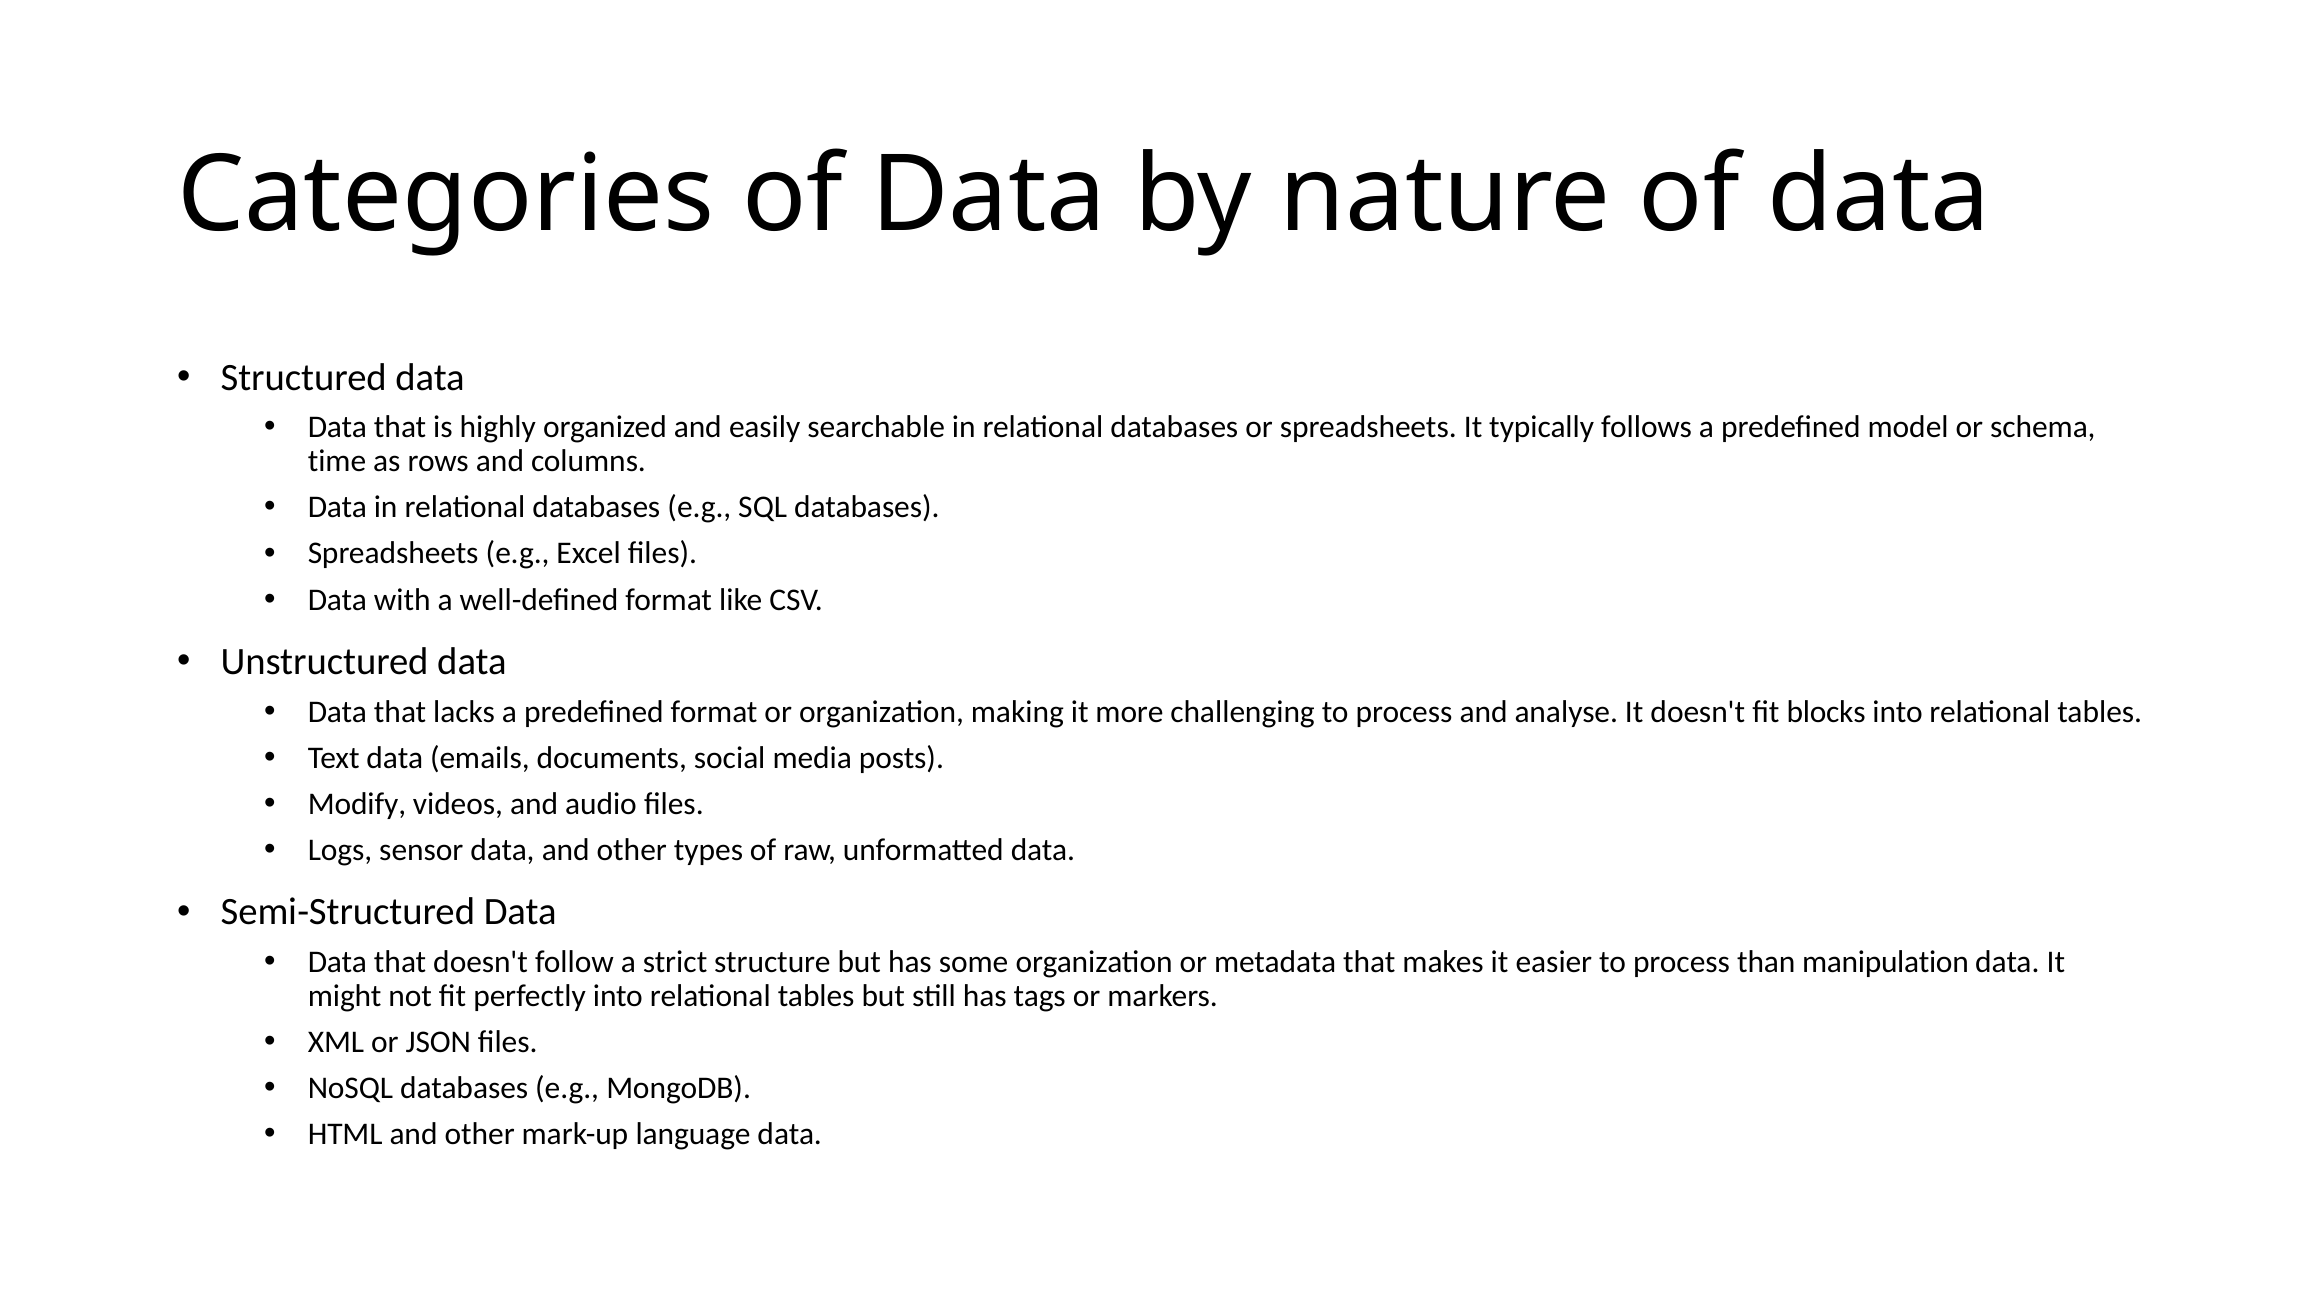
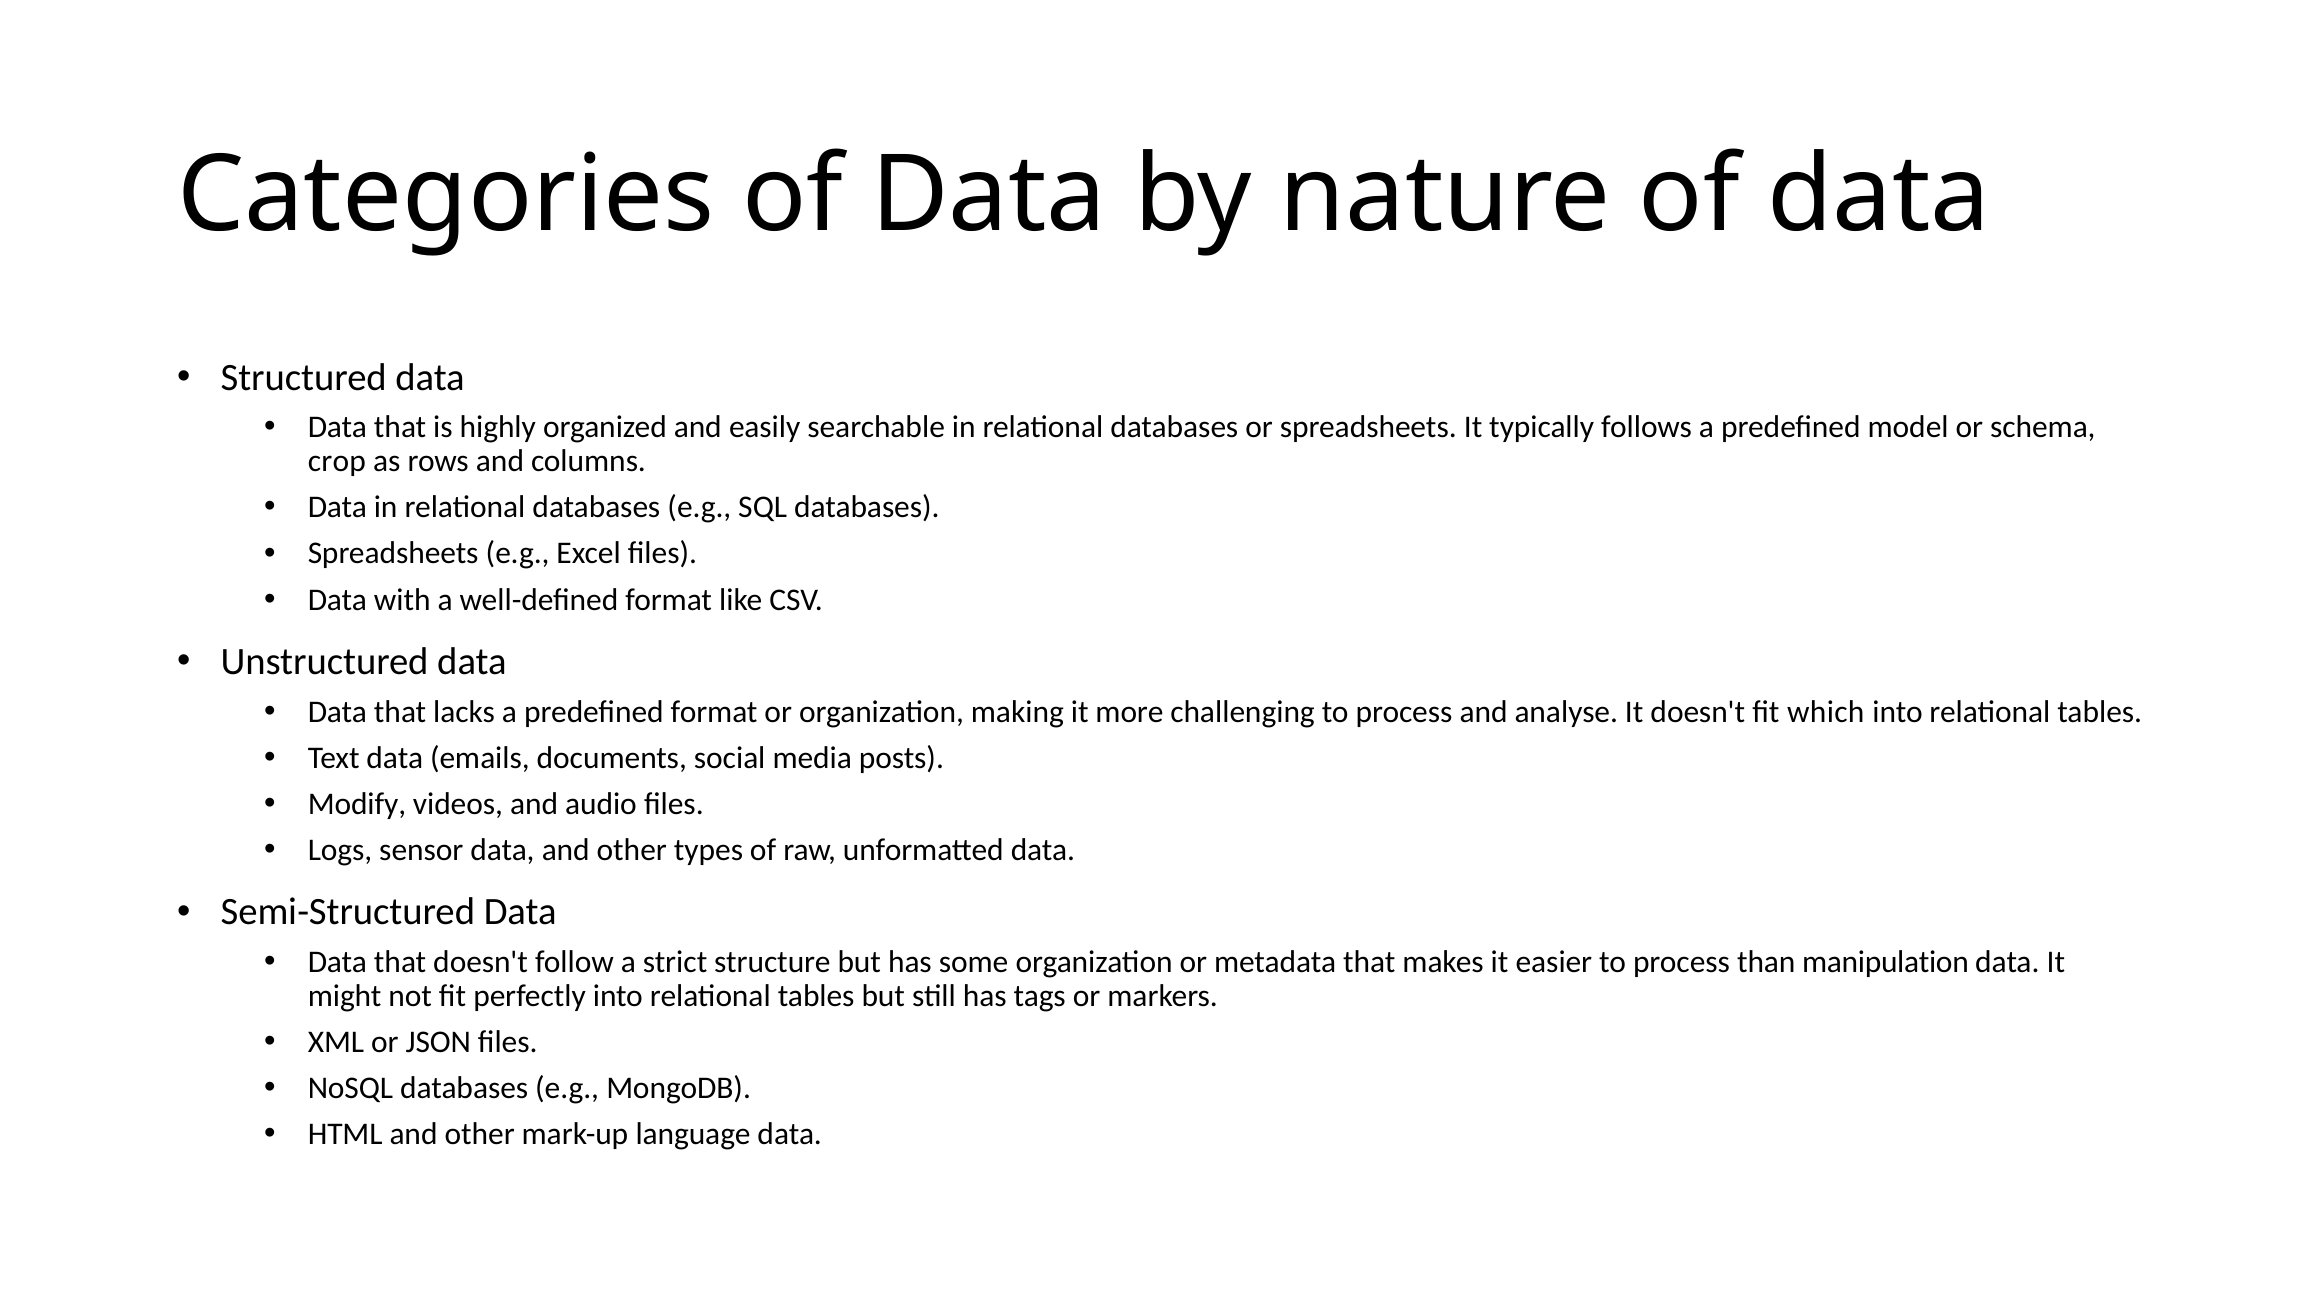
time: time -> crop
blocks: blocks -> which
